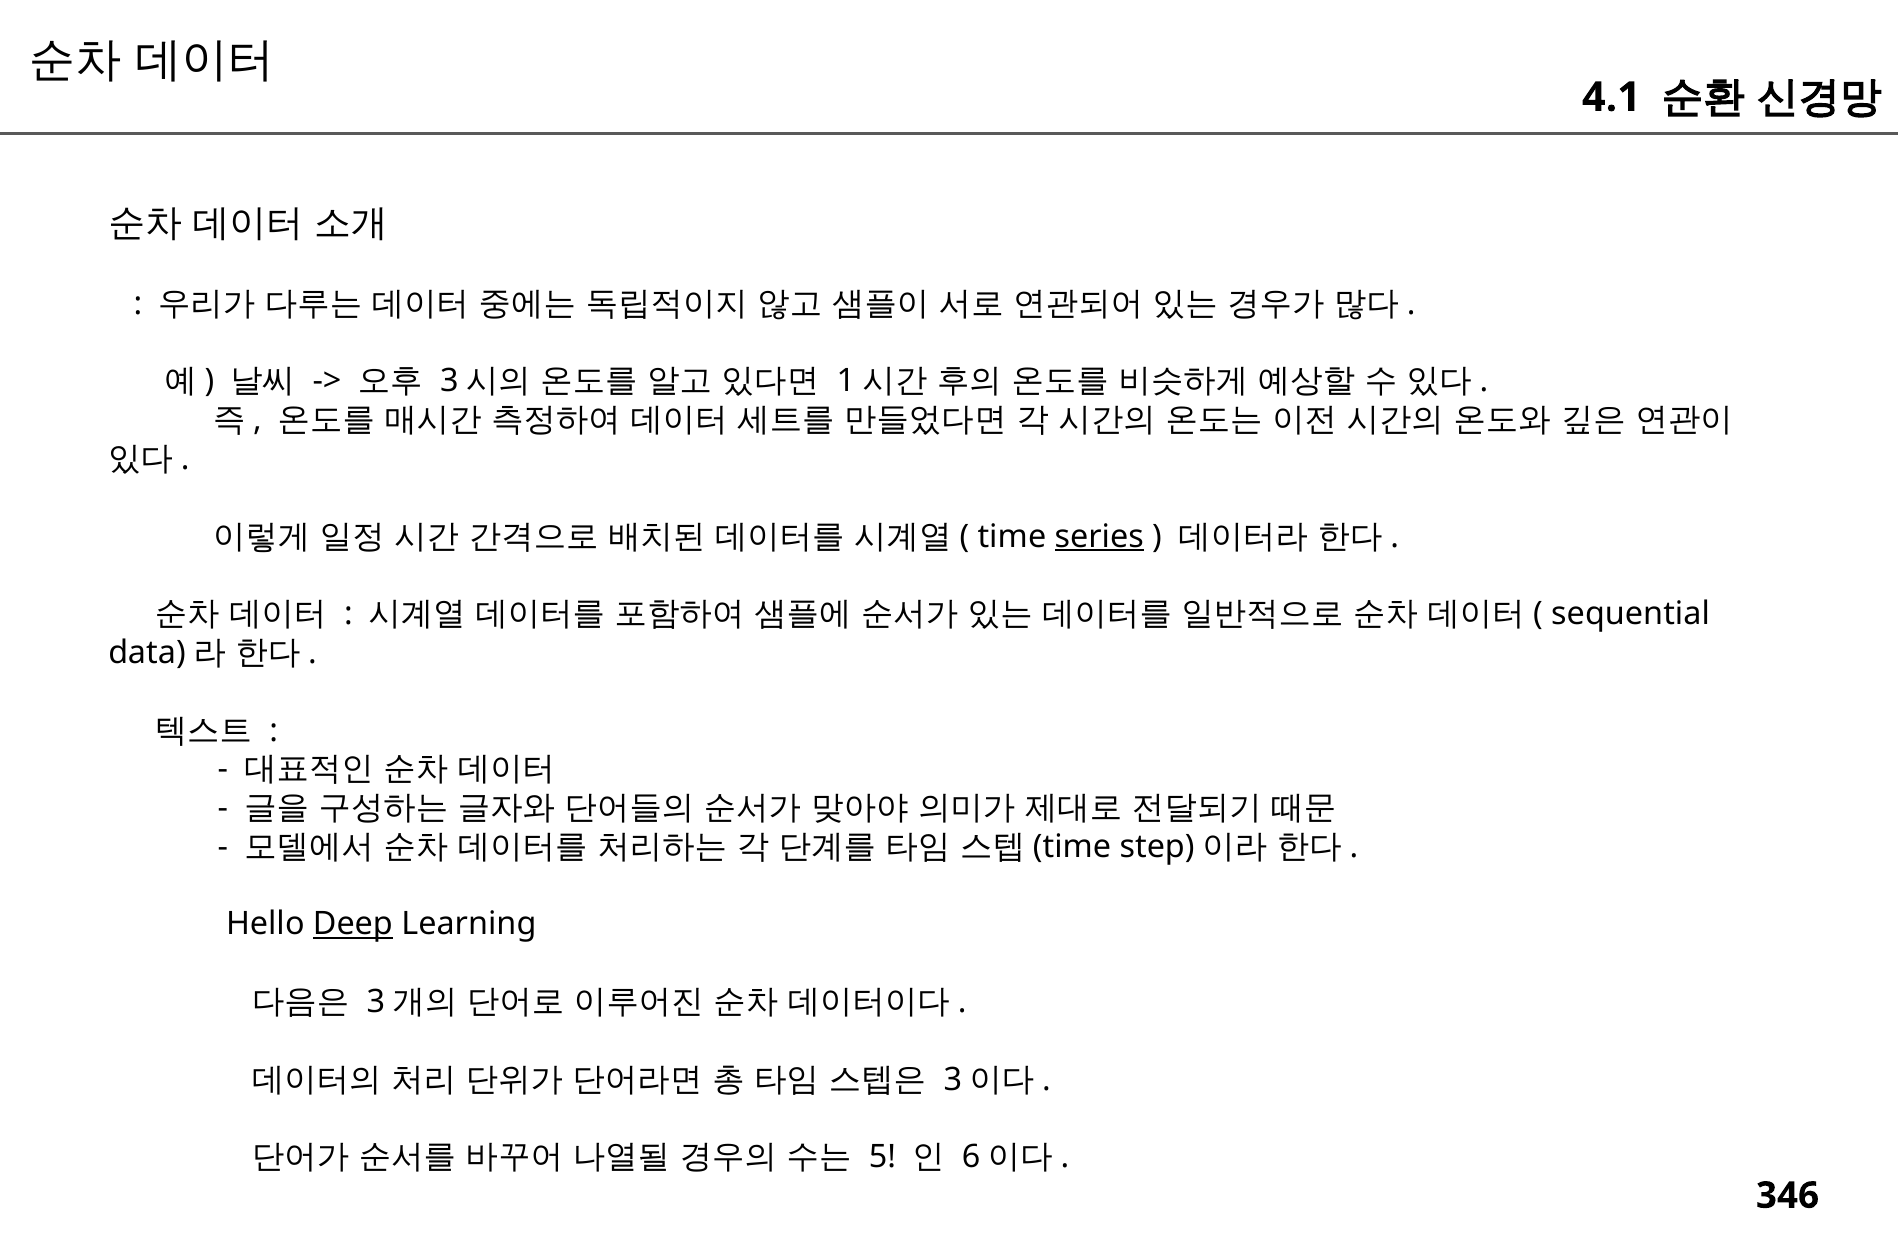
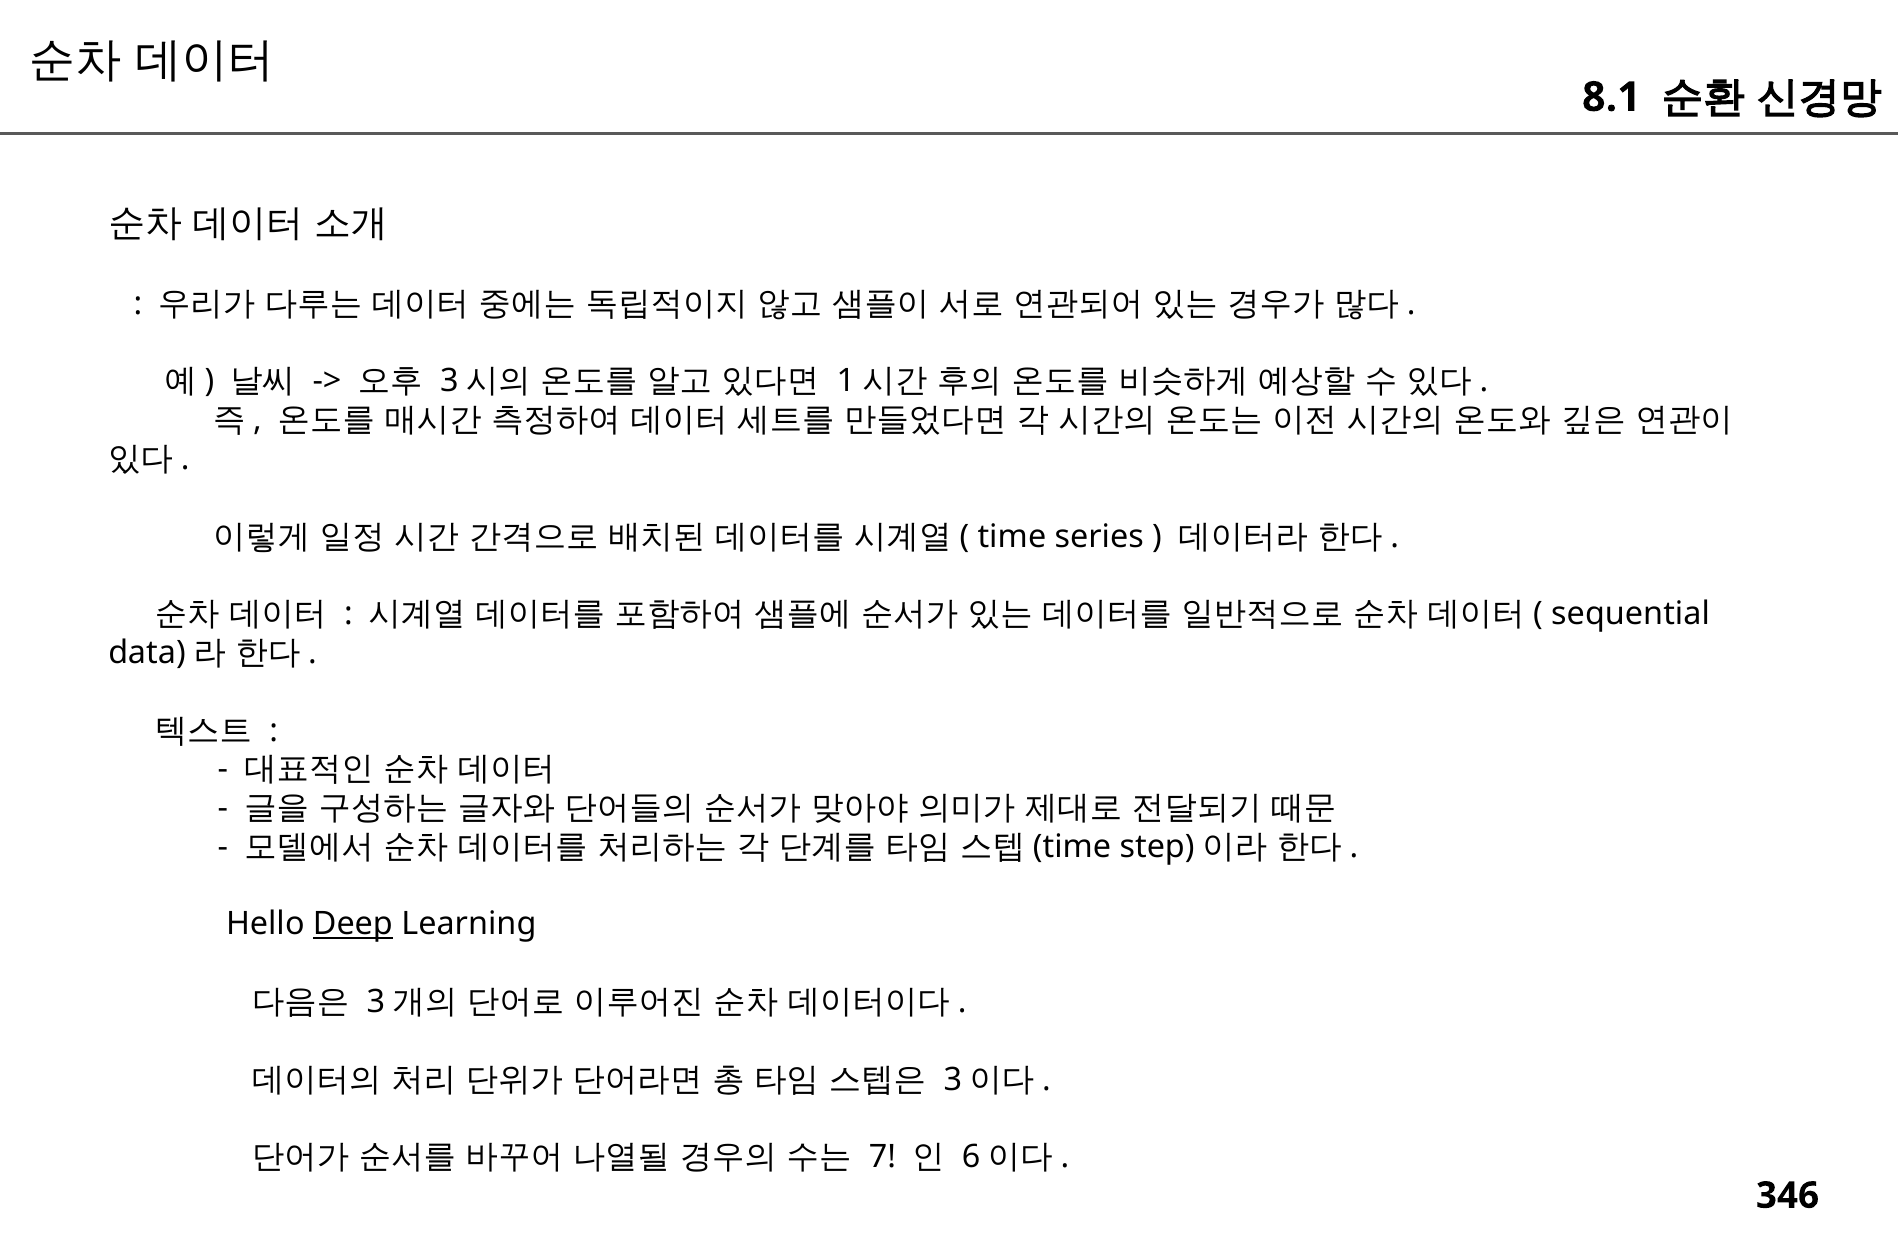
4.1: 4.1 -> 8.1
series underline: present -> none
5: 5 -> 7
